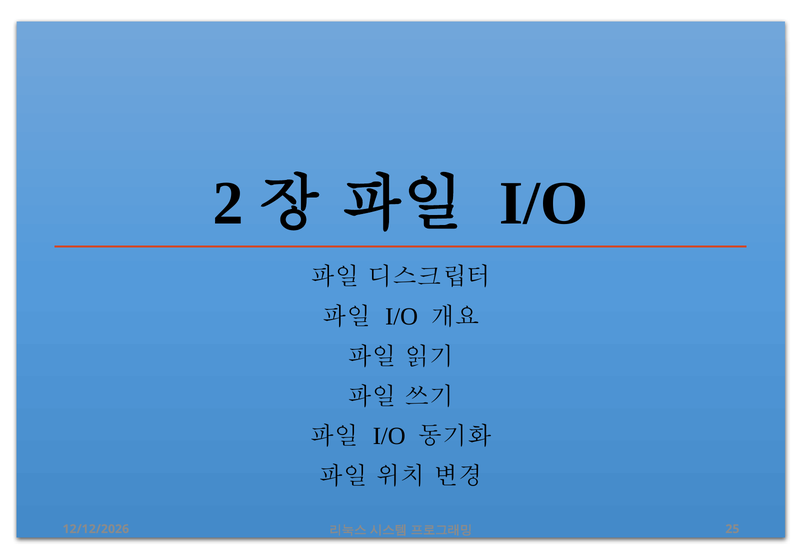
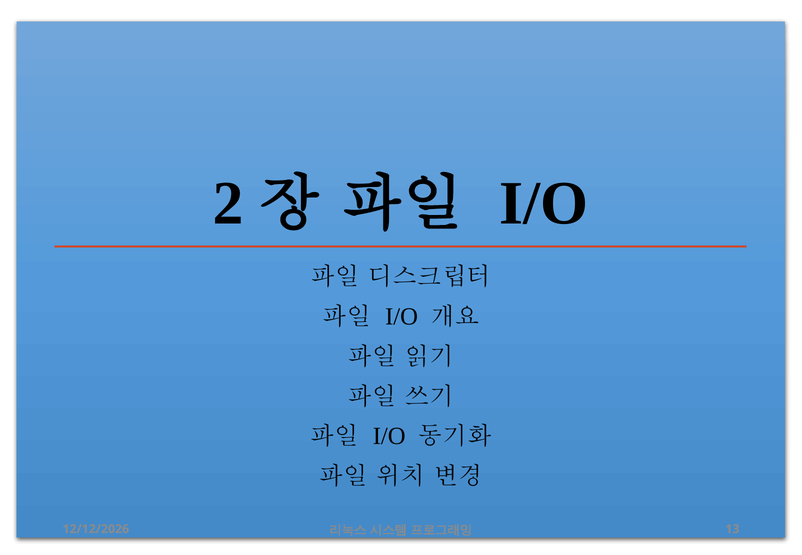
25: 25 -> 13
